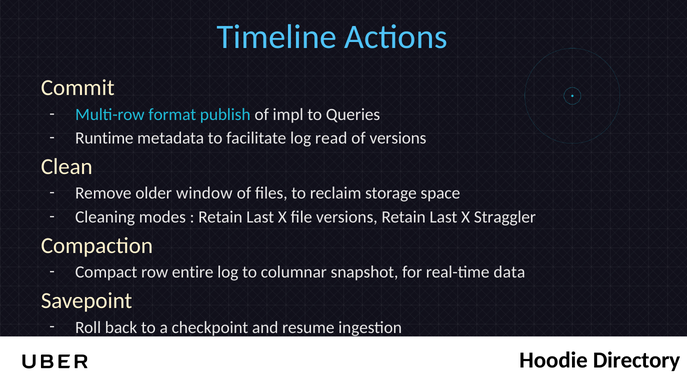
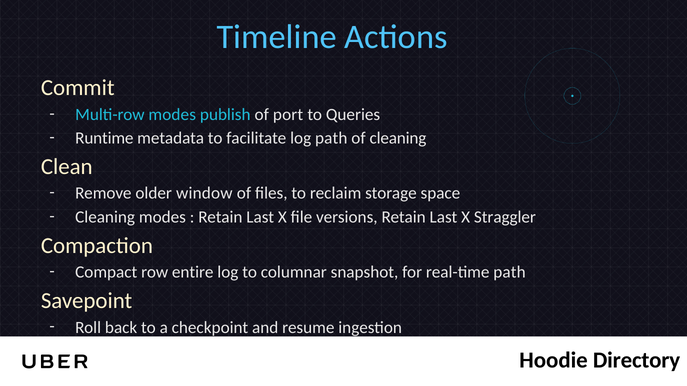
Multi-row format: format -> modes
impl: impl -> port
log read: read -> path
of versions: versions -> cleaning
real-time data: data -> path
